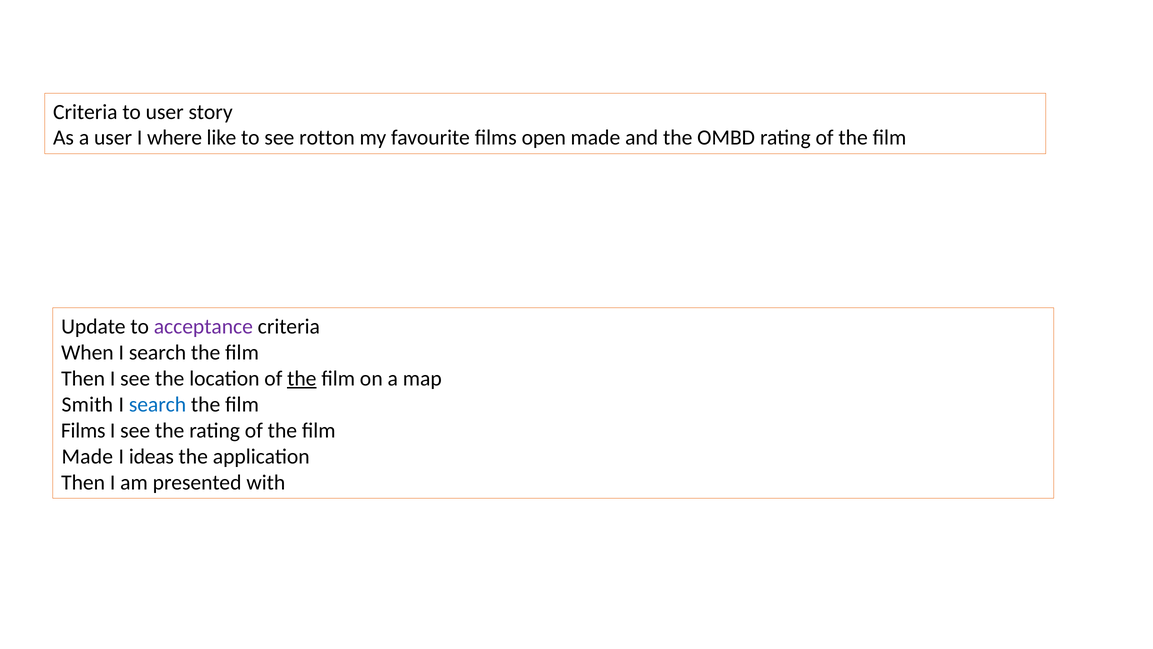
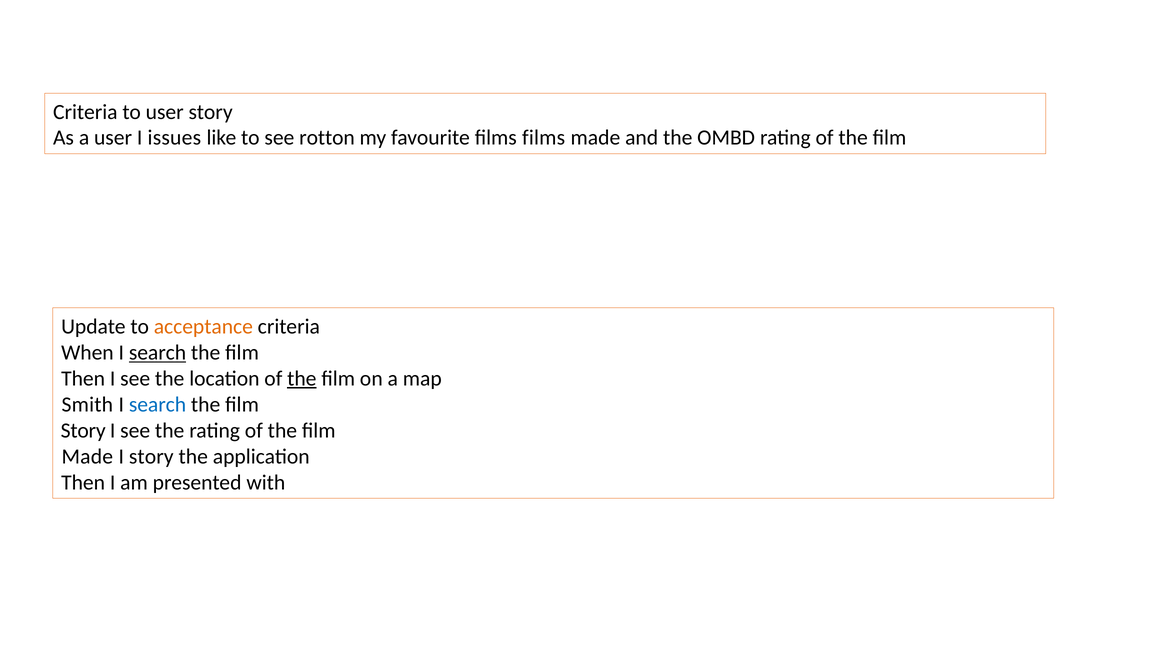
where: where -> issues
films open: open -> films
acceptance colour: purple -> orange
search at (158, 352) underline: none -> present
Films at (83, 430): Films -> Story
I ideas: ideas -> story
